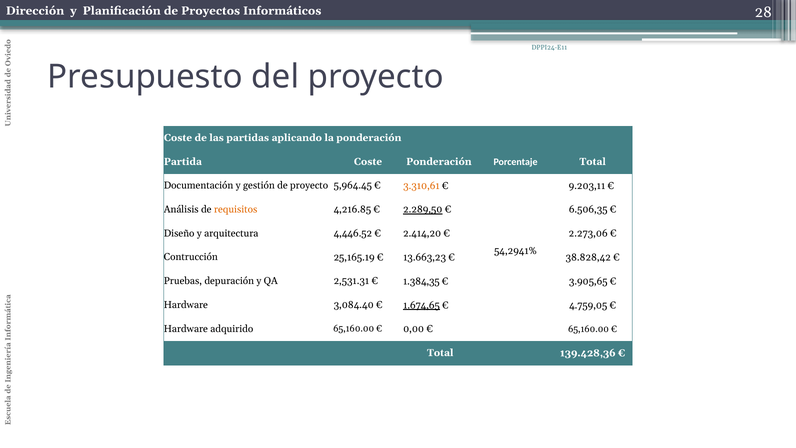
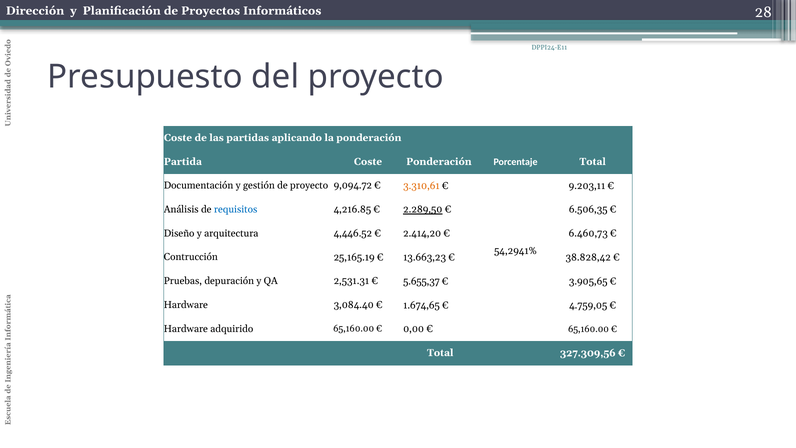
5,964.45: 5,964.45 -> 9,094.72
requisitos colour: orange -> blue
2.273,06: 2.273,06 -> 6.460,73
1.384,35: 1.384,35 -> 5.655,37
1.674,65 underline: present -> none
139.428,36: 139.428,36 -> 327.309,56
